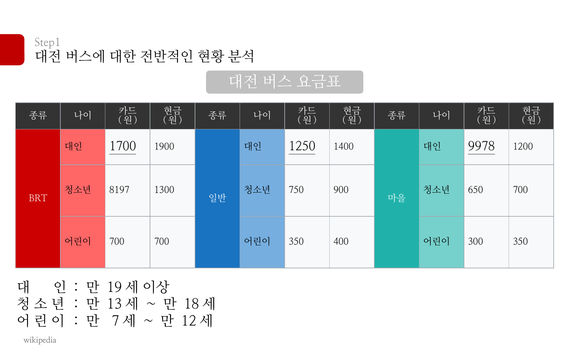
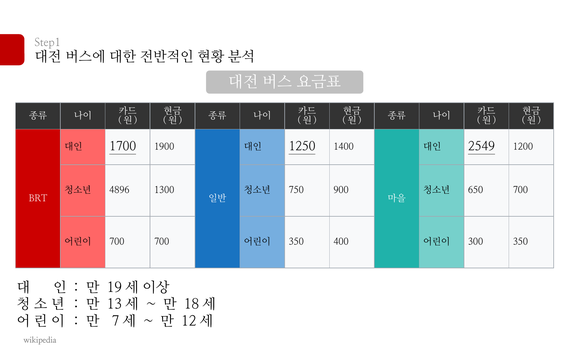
9978: 9978 -> 2549
8197: 8197 -> 4896
